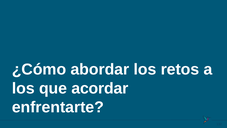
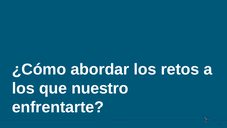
acordar: acordar -> nuestro
